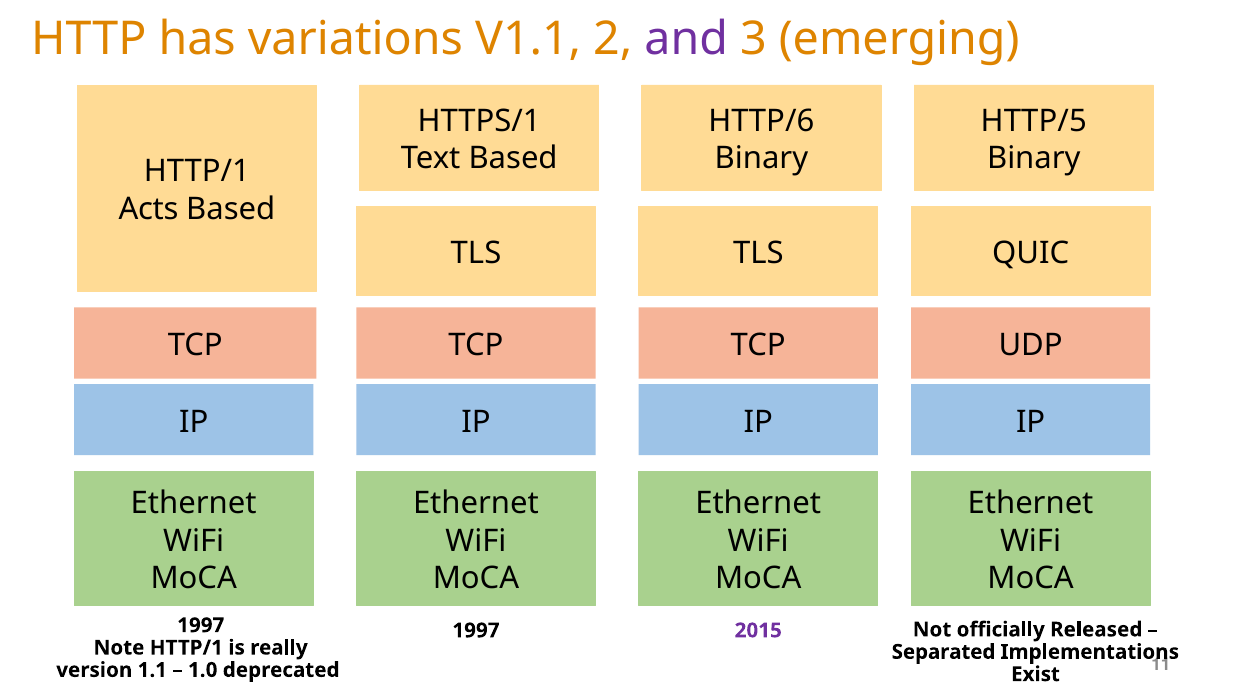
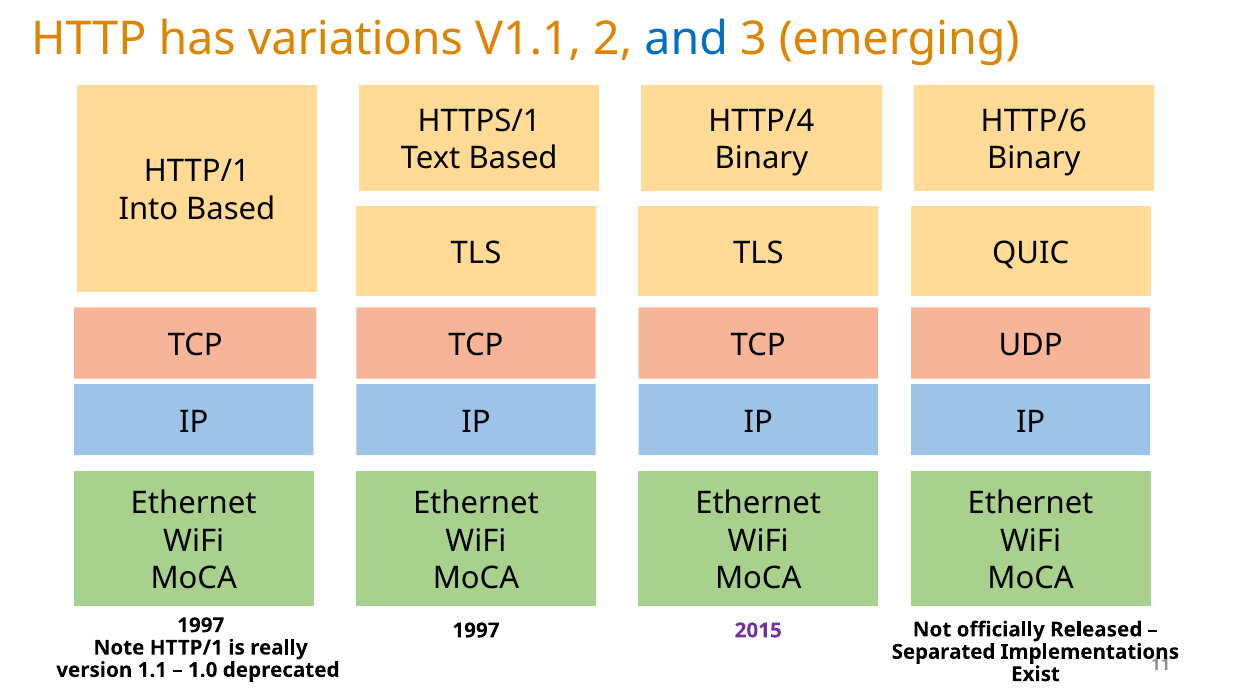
and colour: purple -> blue
HTTP/6: HTTP/6 -> HTTP/4
HTTP/5: HTTP/5 -> HTTP/6
Acts: Acts -> Into
